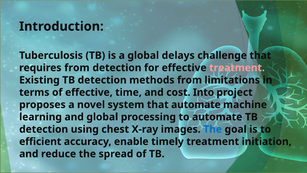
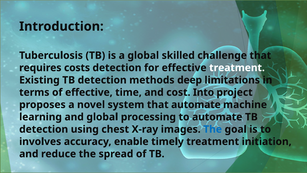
delays: delays -> skilled
requires from: from -> costs
treatment at (237, 68) colour: pink -> white
methods from: from -> deep
efficient: efficient -> involves
